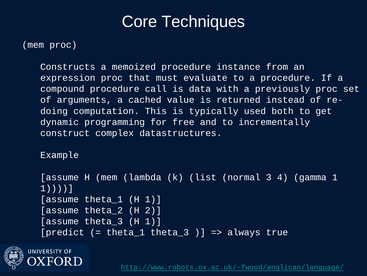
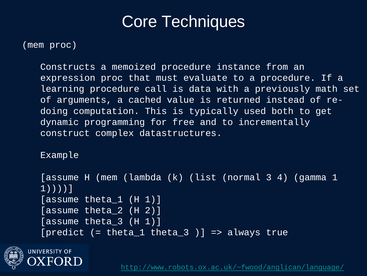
compound: compound -> learning
previously proc: proc -> math
